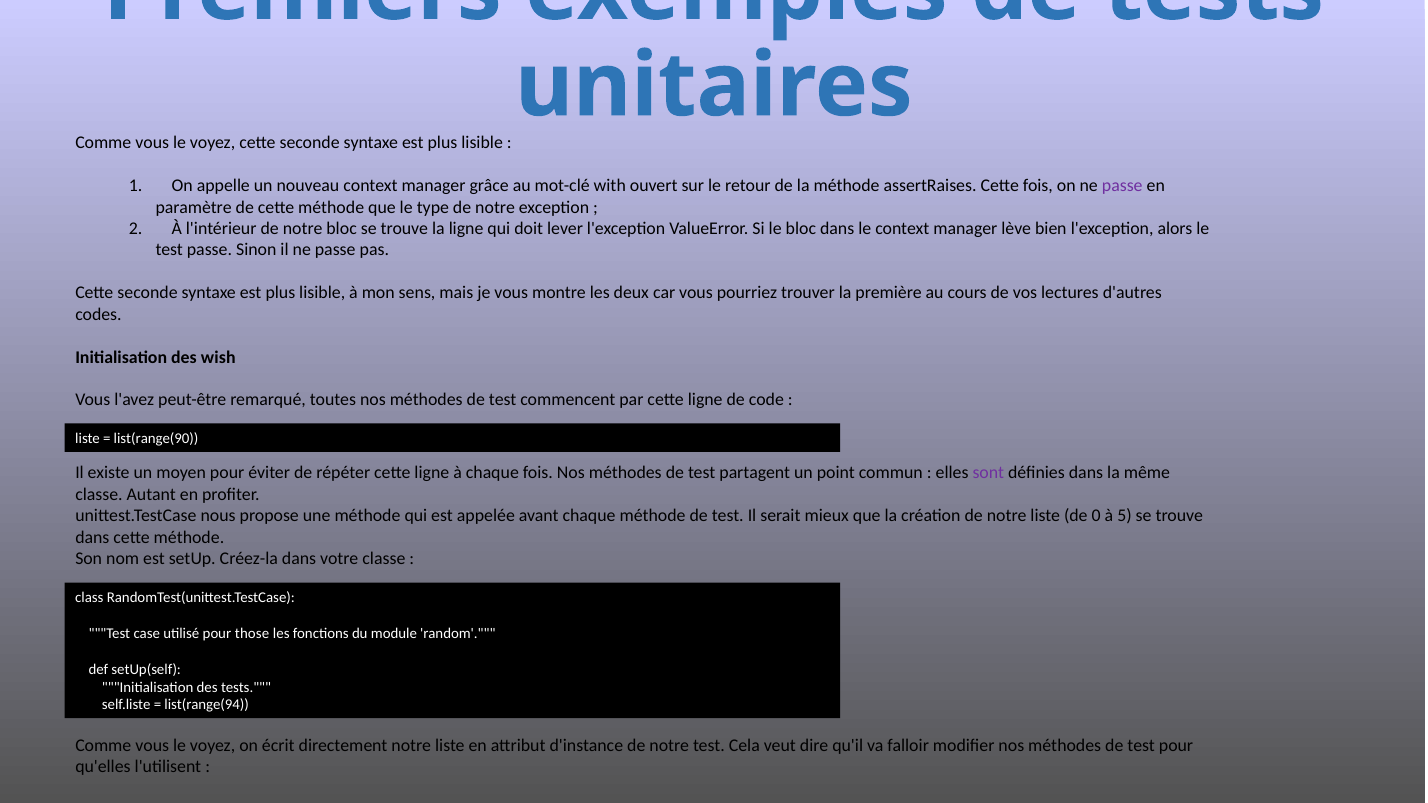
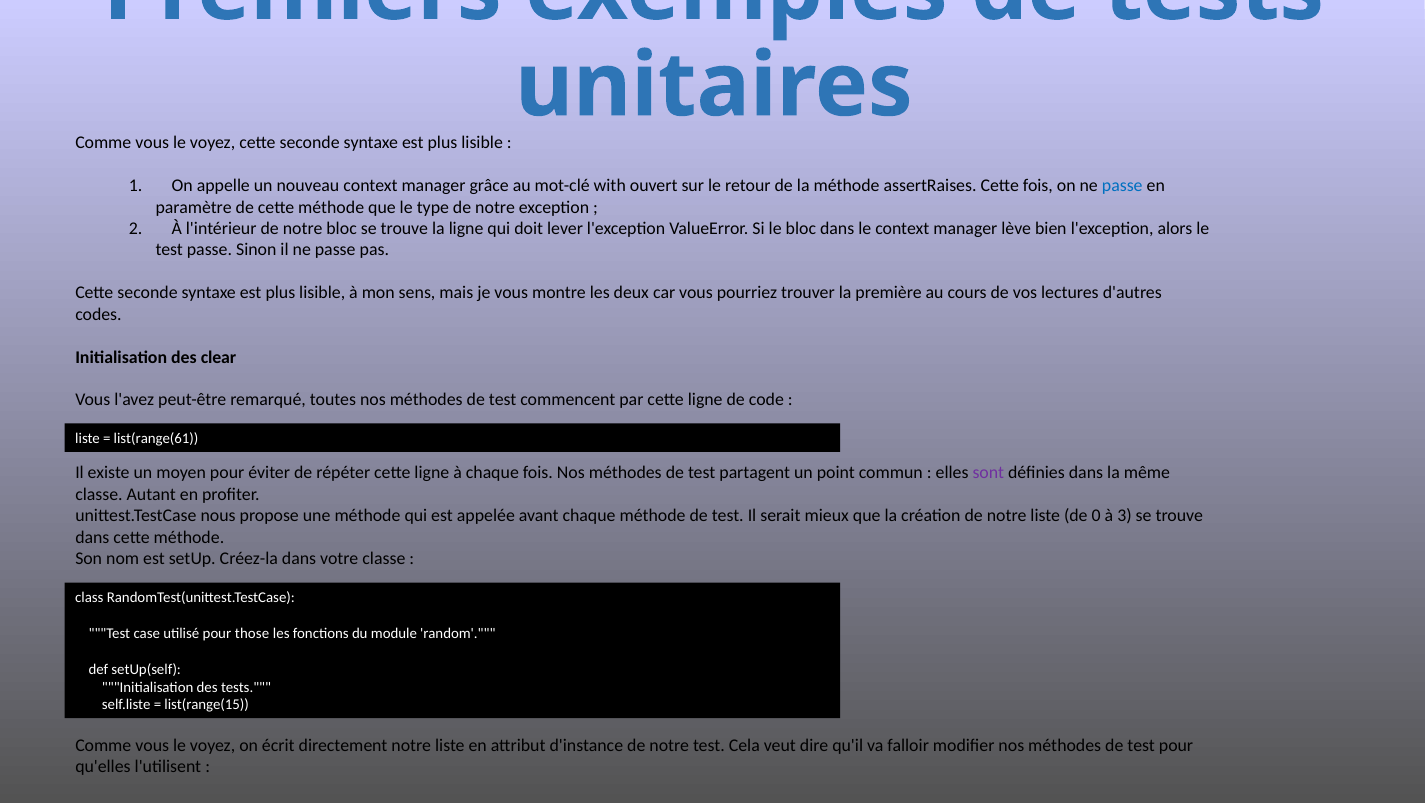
passe at (1122, 186) colour: purple -> blue
wish: wish -> clear
list(range(90: list(range(90 -> list(range(61
5: 5 -> 3
list(range(94: list(range(94 -> list(range(15
